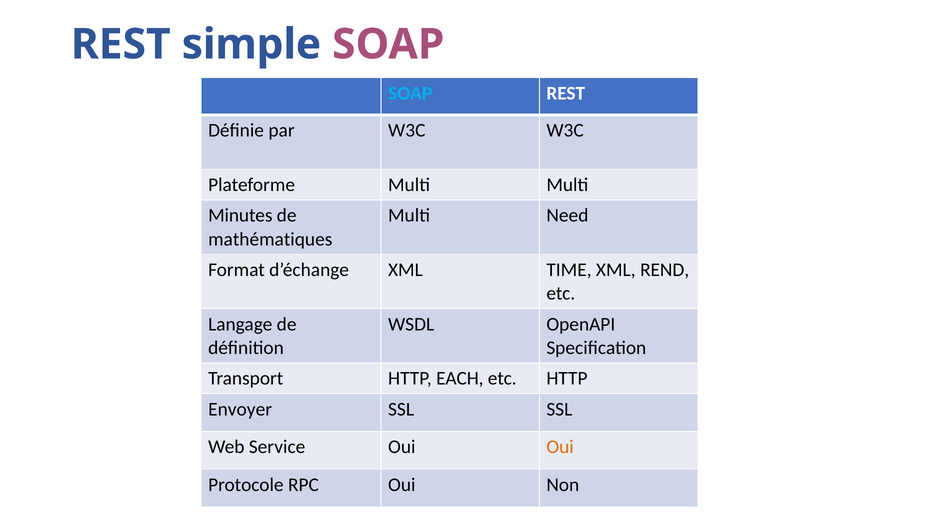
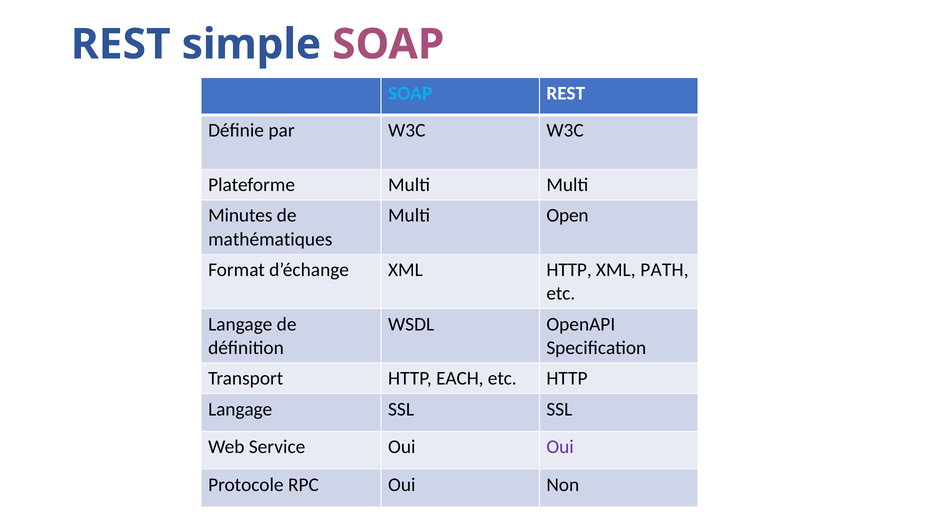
Need: Need -> Open
XML TIME: TIME -> HTTP
REND: REND -> PATH
Envoyer at (240, 410): Envoyer -> Langage
Oui at (560, 447) colour: orange -> purple
